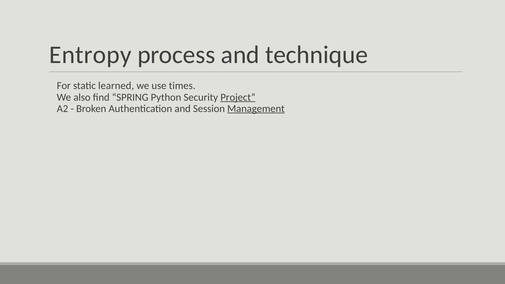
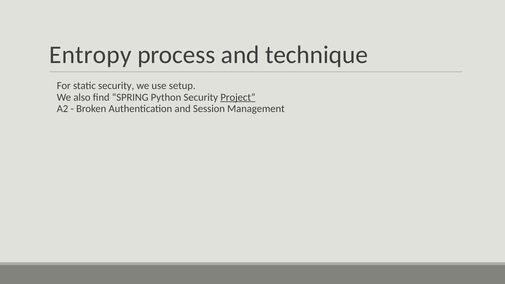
static learned: learned -> security
times: times -> setup
Management underline: present -> none
